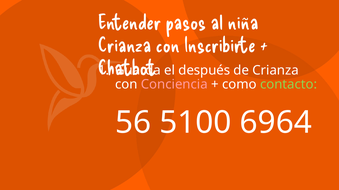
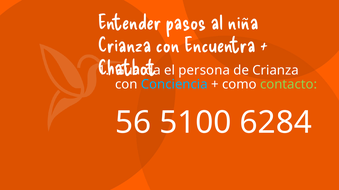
Inscribirte: Inscribirte -> Encuentra
después: después -> persona
Conciencia colour: pink -> light blue
6964: 6964 -> 6284
